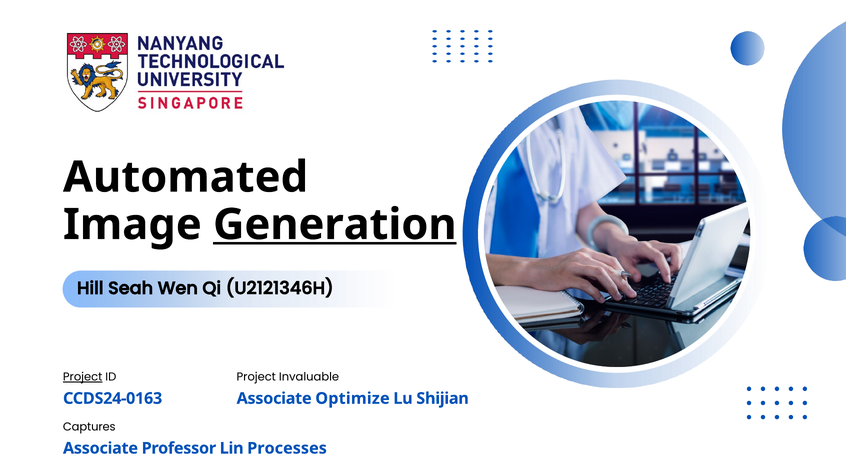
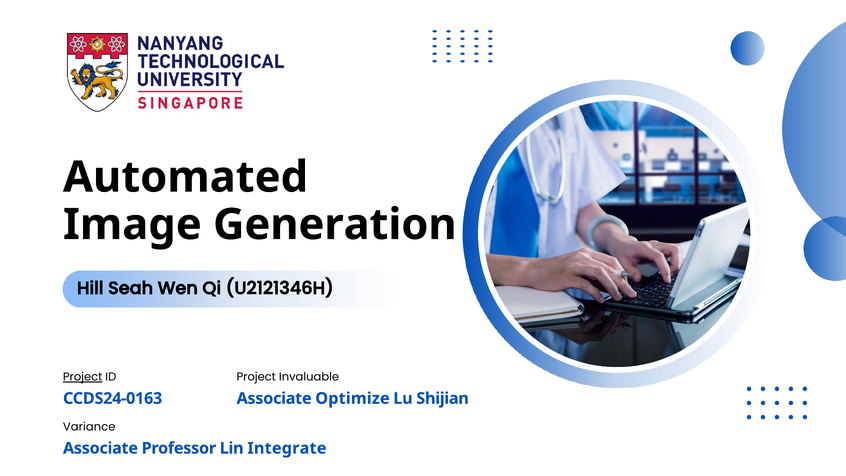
Generation underline: present -> none
Captures: Captures -> Variance
Processes: Processes -> Integrate
